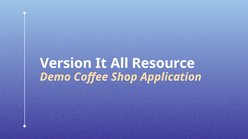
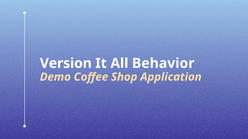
Resource: Resource -> Behavior
